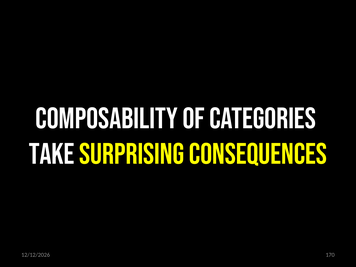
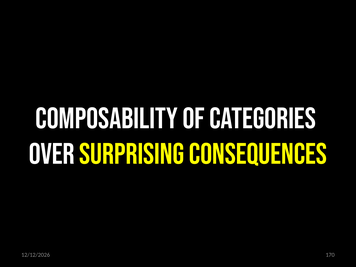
TAKE: TAKE -> OVER
